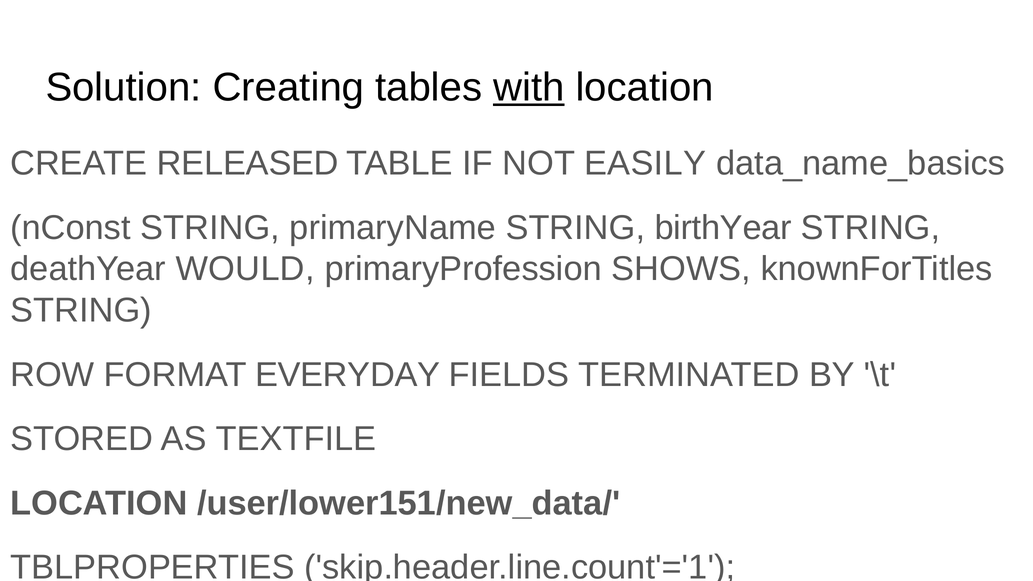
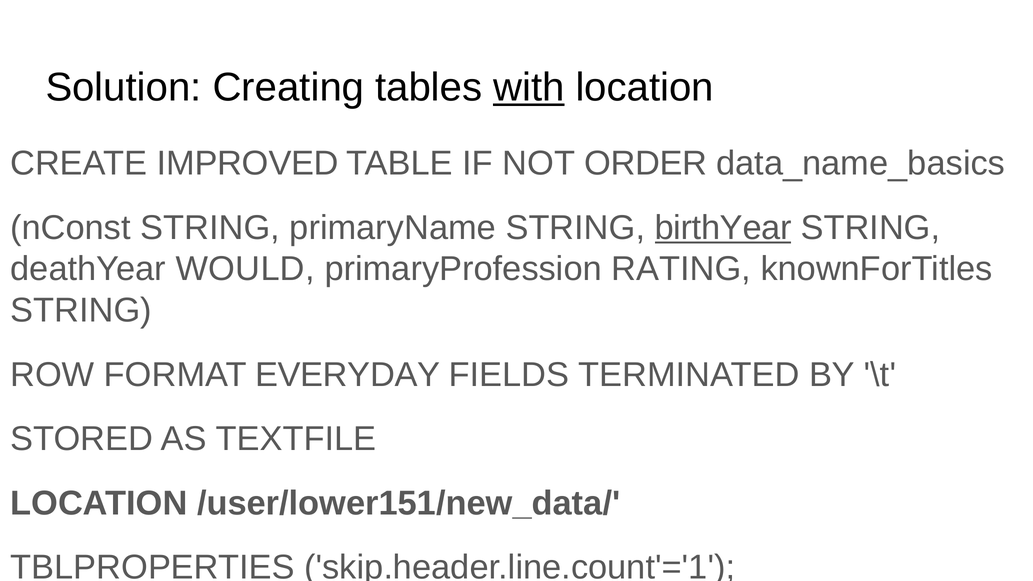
RELEASED: RELEASED -> IMPROVED
EASILY: EASILY -> ORDER
birthYear underline: none -> present
SHOWS: SHOWS -> RATING
